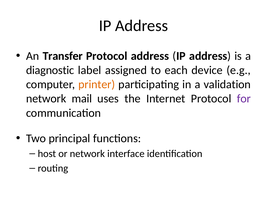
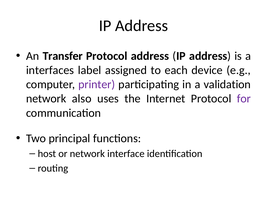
diagnostic: diagnostic -> interfaces
printer colour: orange -> purple
mail: mail -> also
